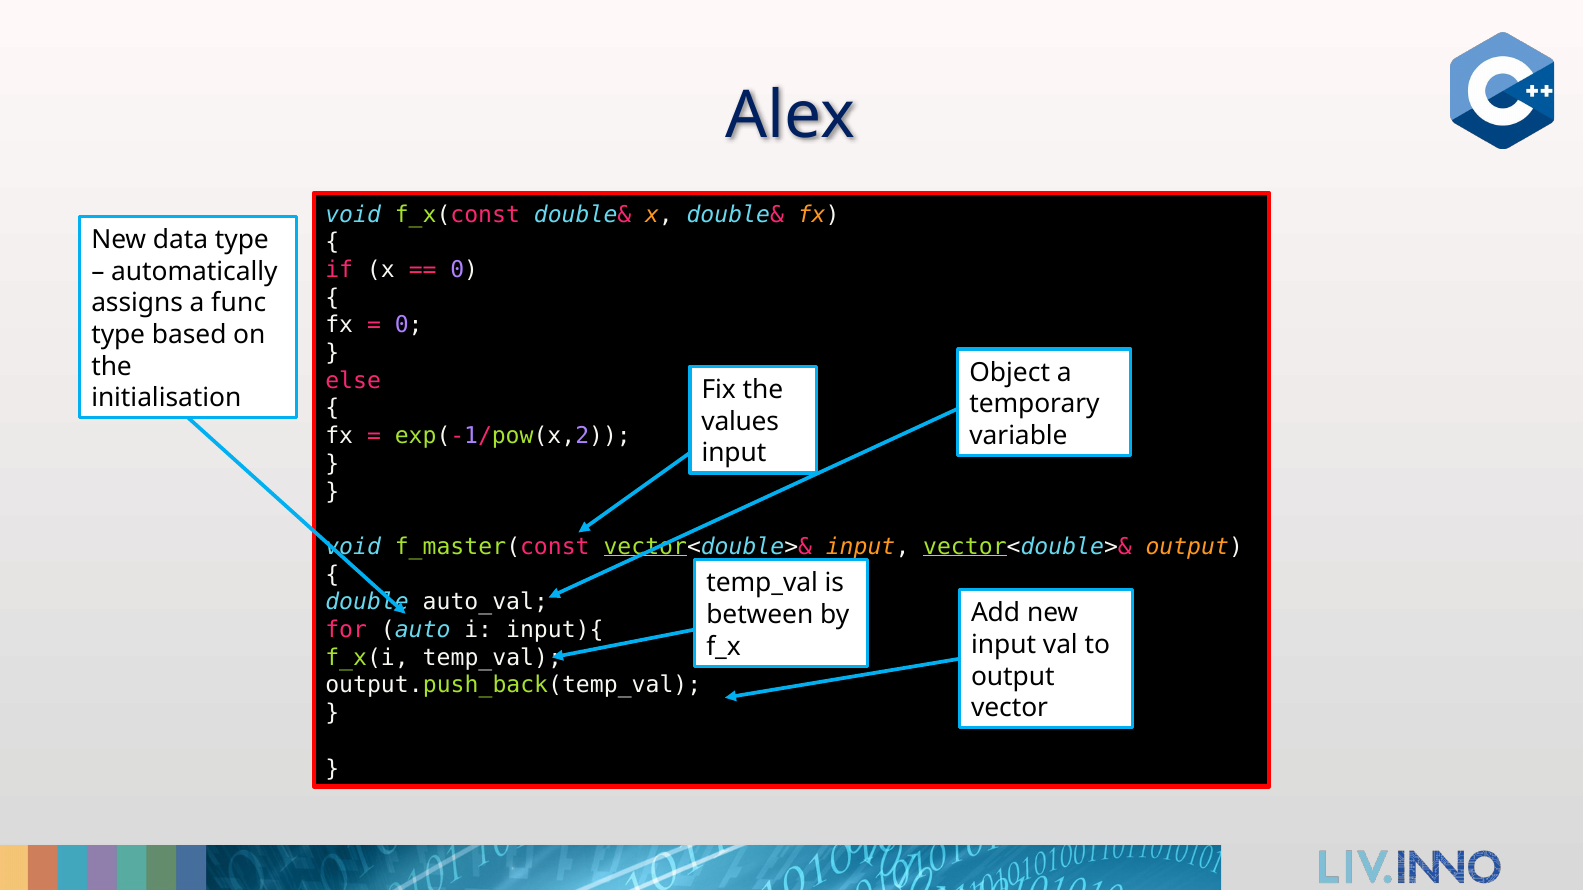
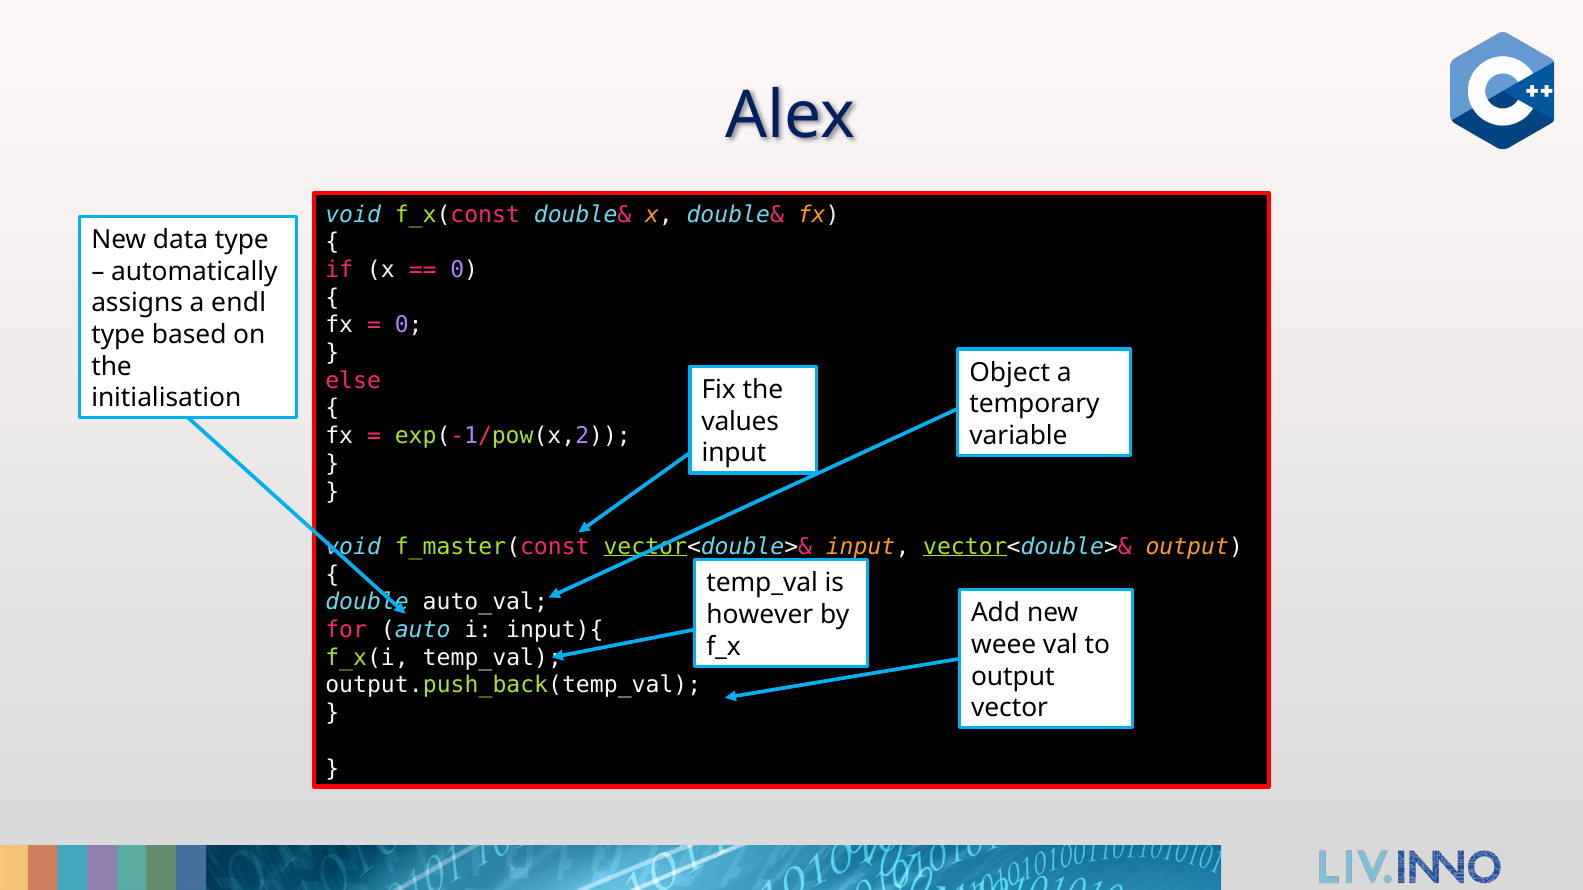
func: func -> endl
between: between -> however
input at (1004, 645): input -> weee
